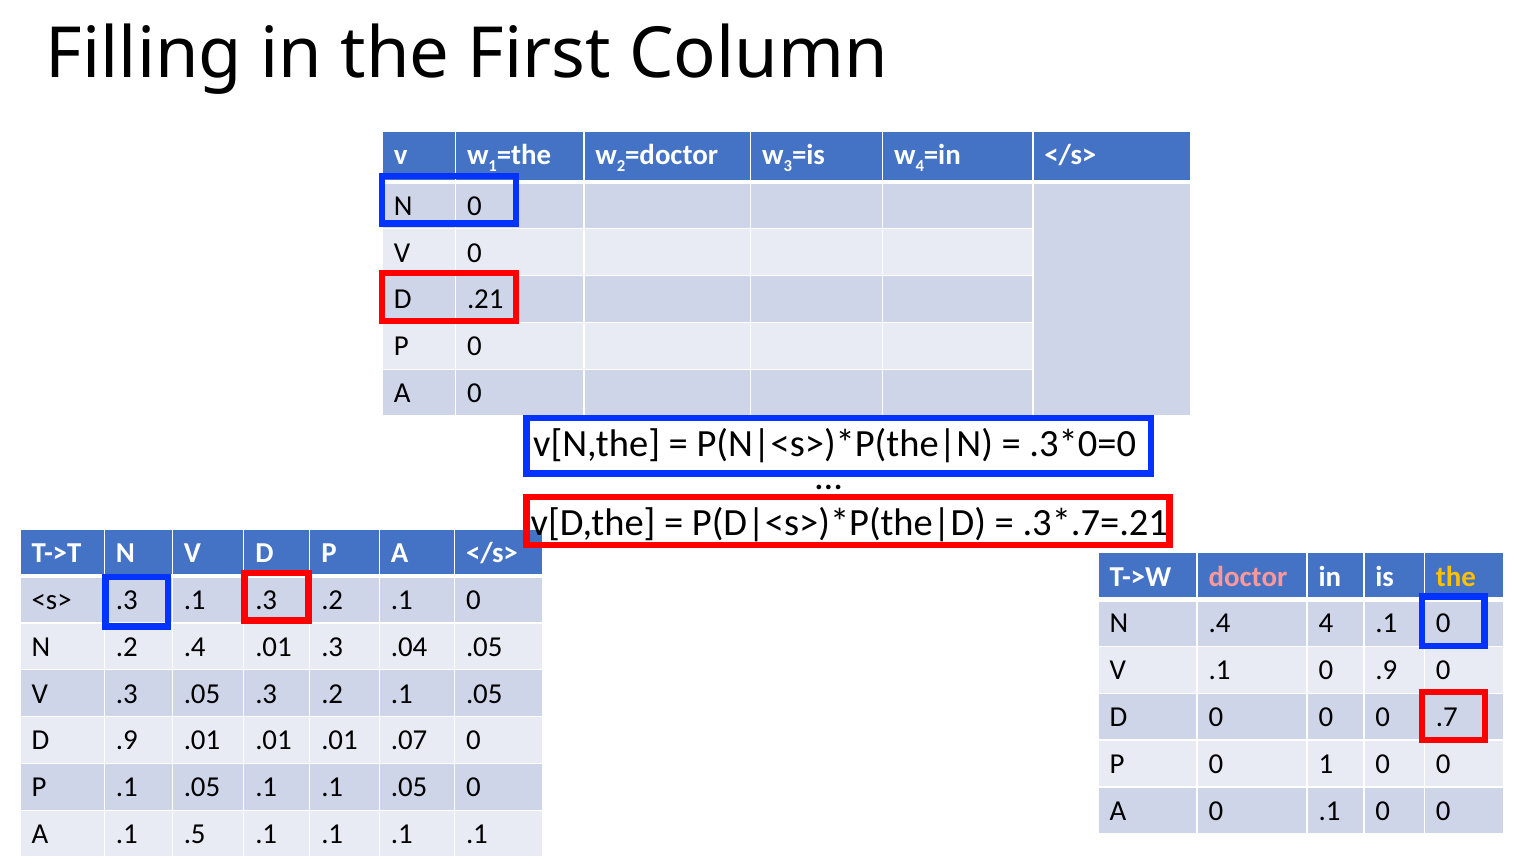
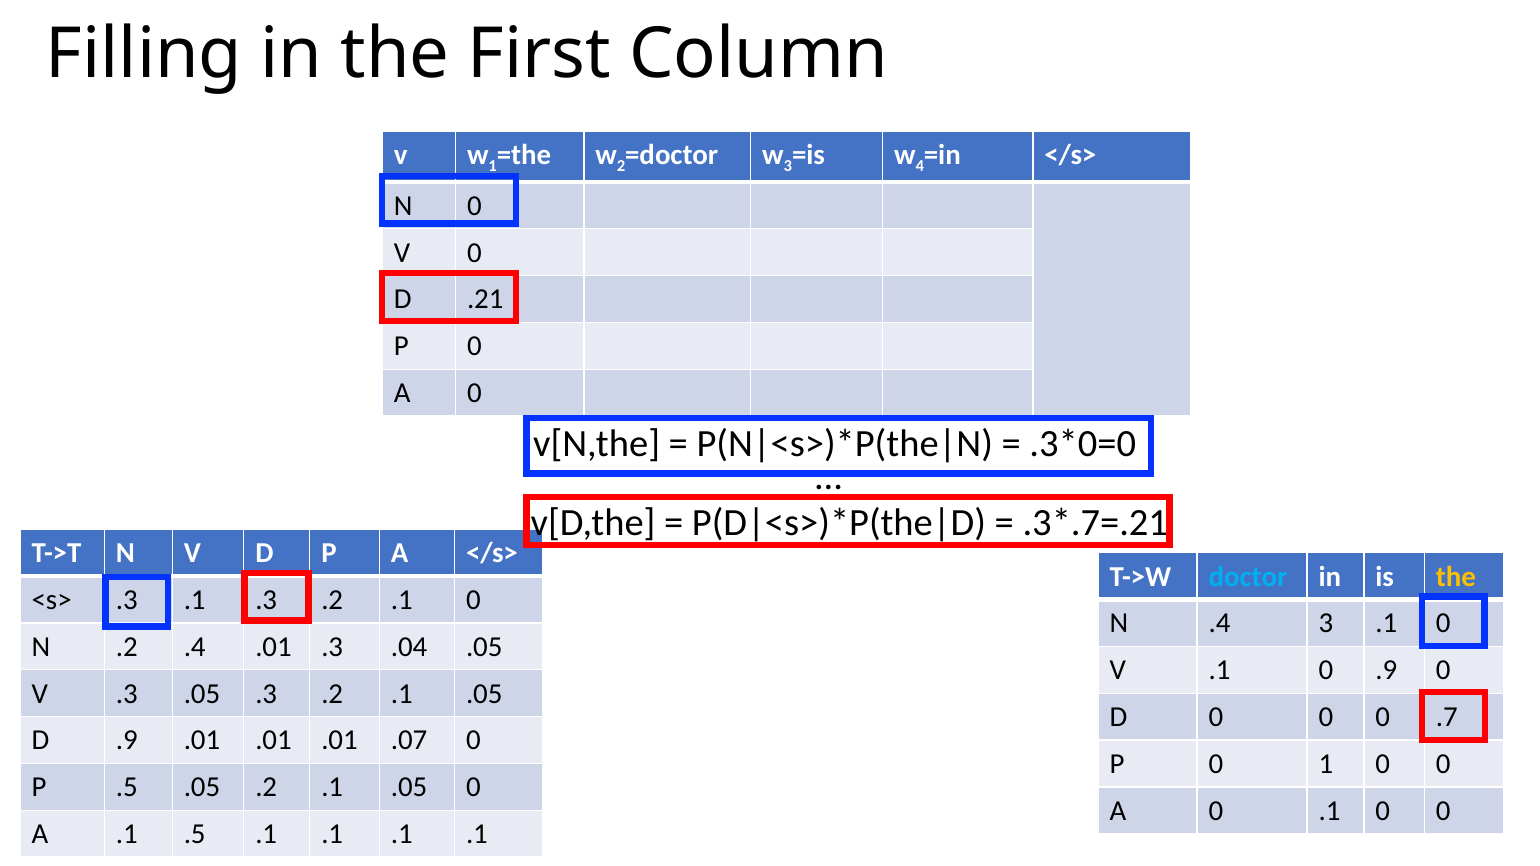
doctor colour: pink -> light blue
.4 4: 4 -> 3
P .1: .1 -> .5
.05 .1: .1 -> .2
